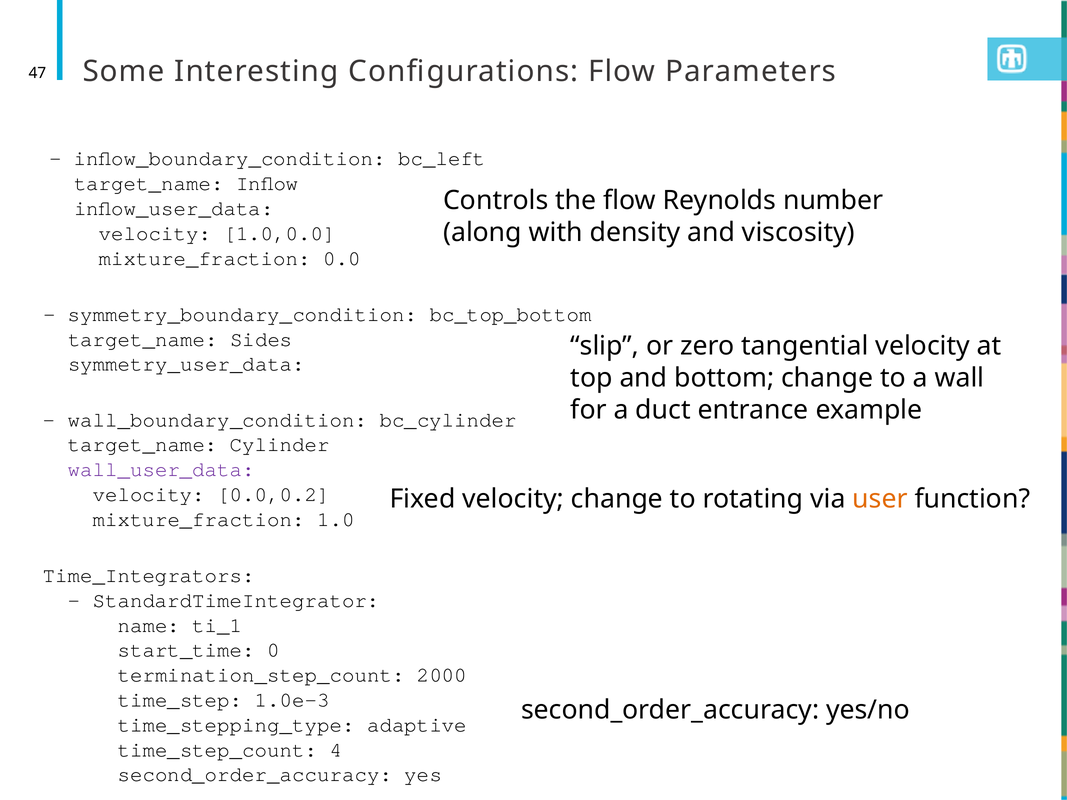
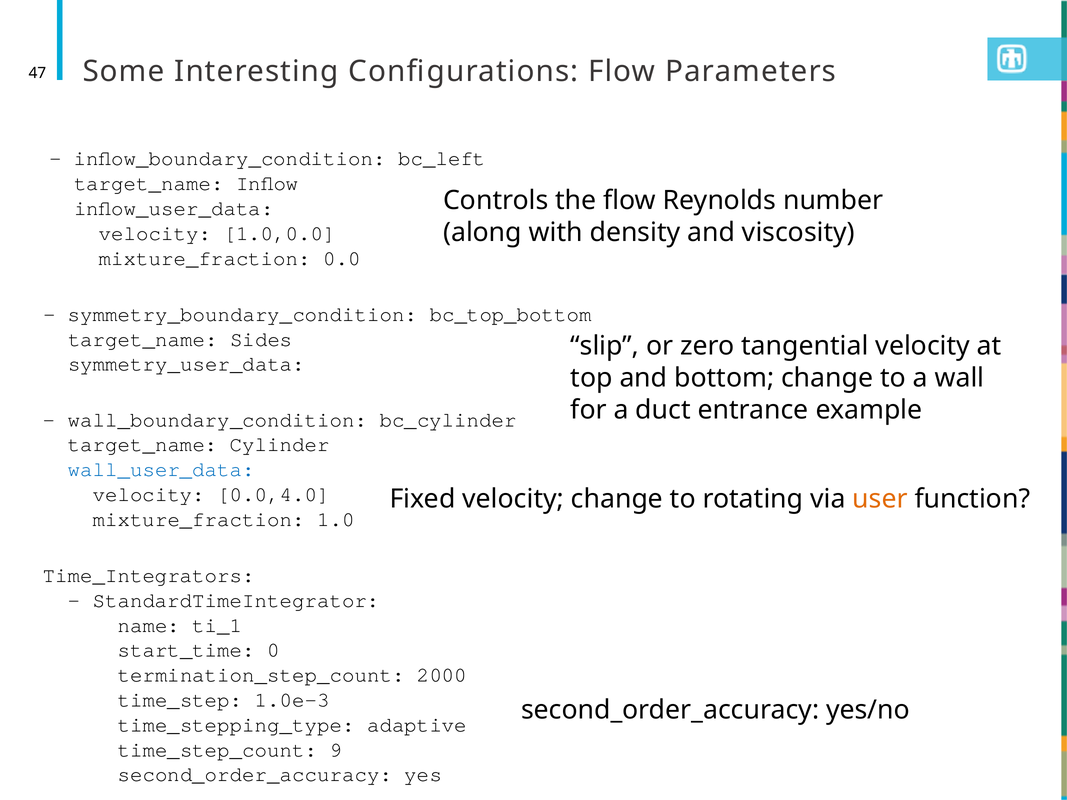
wall_user_data colour: purple -> blue
0.0,0.2: 0.0,0.2 -> 0.0,4.0
4: 4 -> 9
